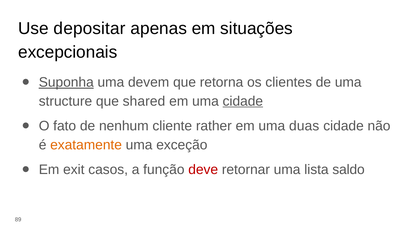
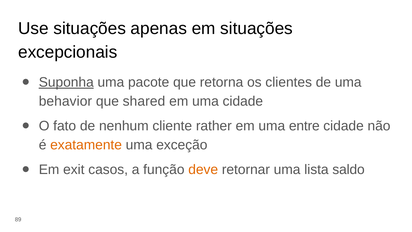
Use depositar: depositar -> situações
devem: devem -> pacote
structure: structure -> behavior
cidade at (243, 101) underline: present -> none
duas: duas -> entre
deve colour: red -> orange
